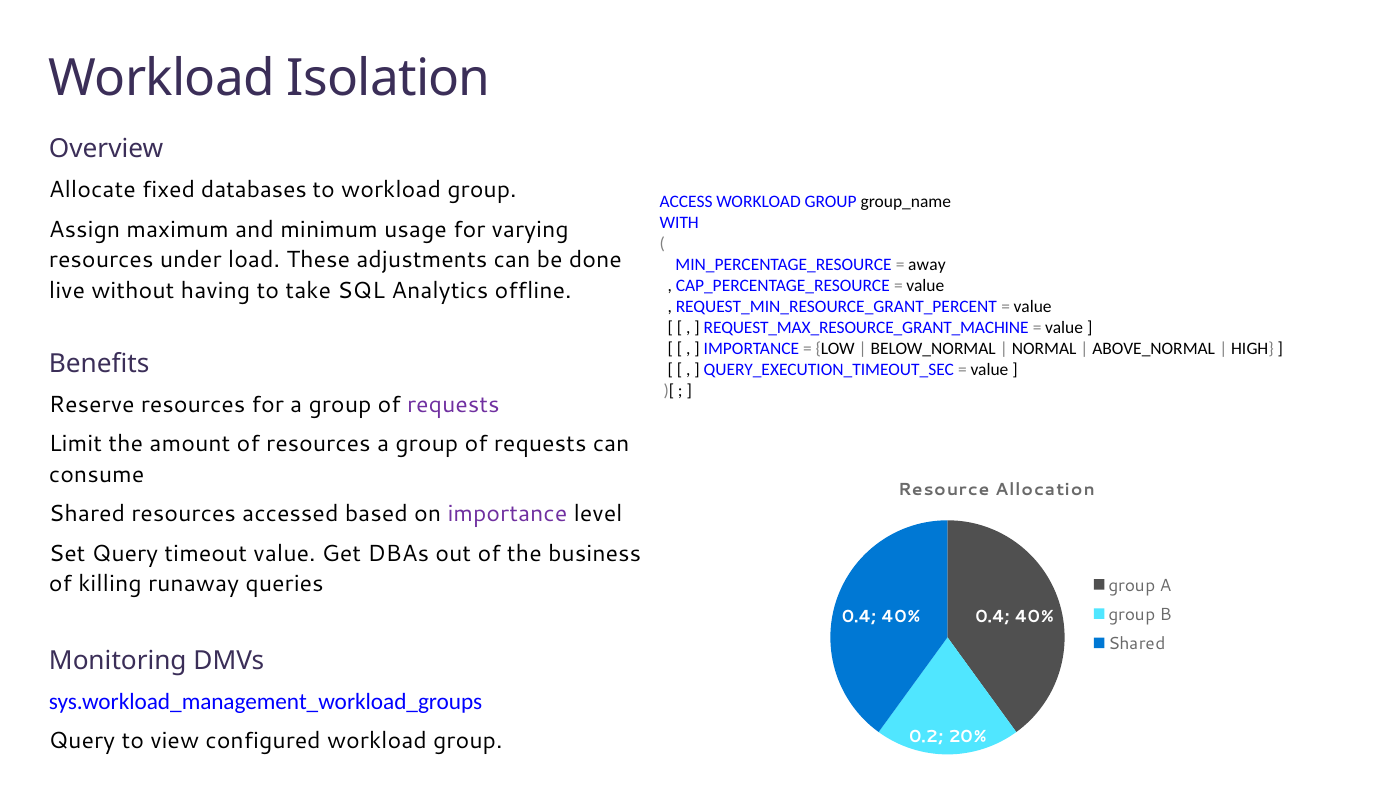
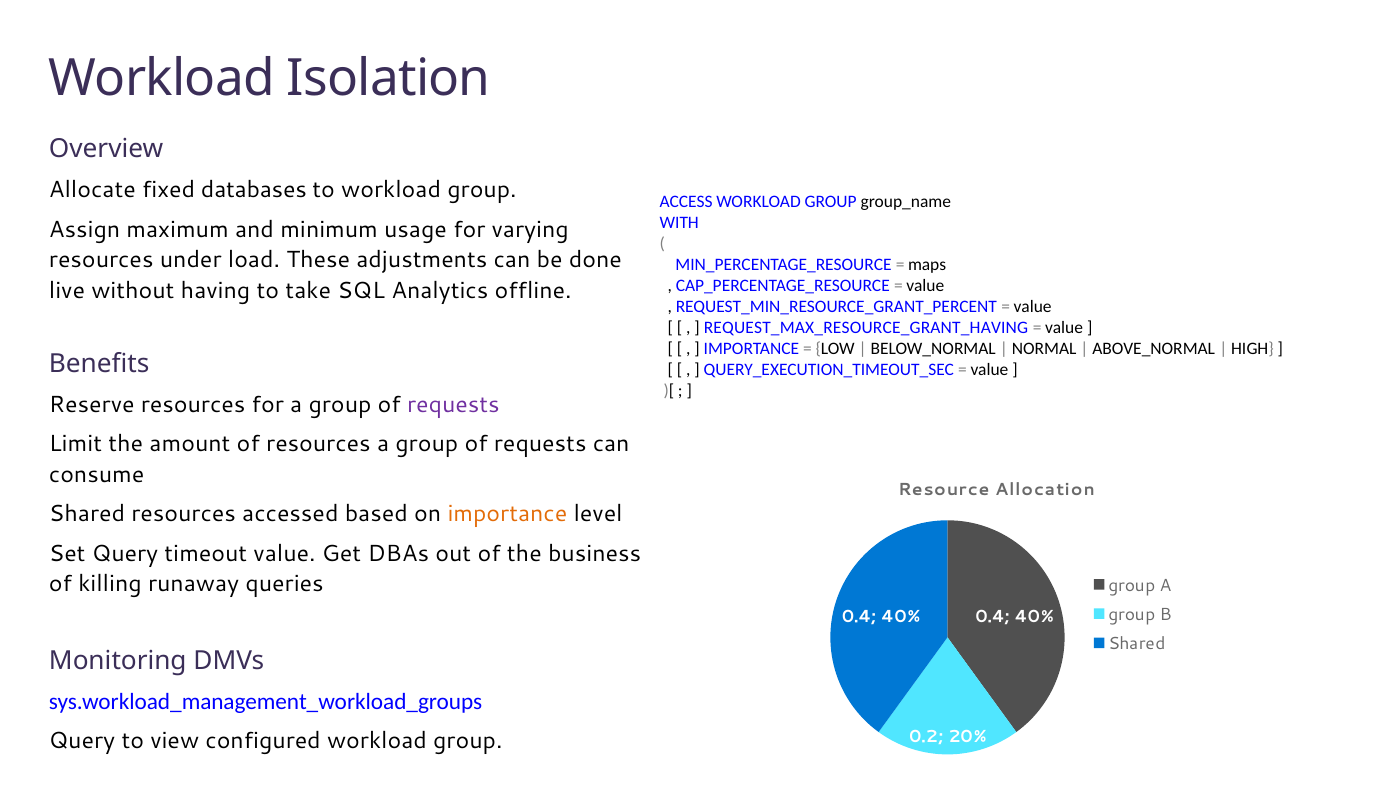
away: away -> maps
REQUEST_MAX_RESOURCE_GRANT_MACHINE: REQUEST_MAX_RESOURCE_GRANT_MACHINE -> REQUEST_MAX_RESOURCE_GRANT_HAVING
importance at (507, 514) colour: purple -> orange
